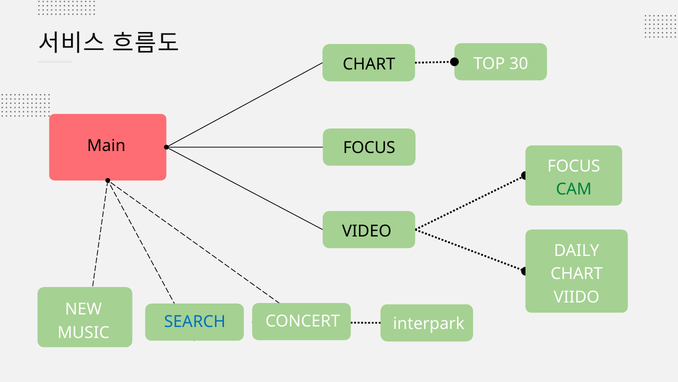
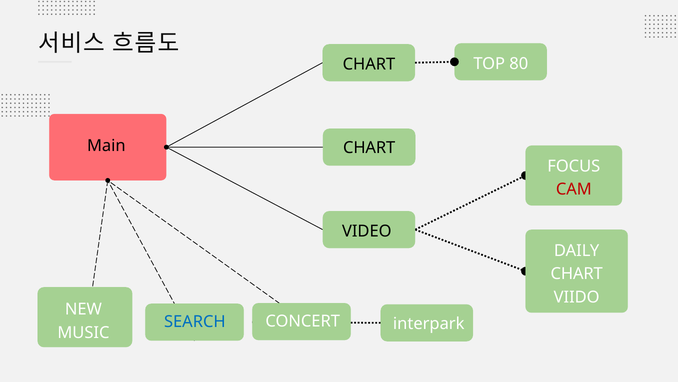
30: 30 -> 80
FOCUS at (369, 148): FOCUS -> CHART
CAM colour: green -> red
